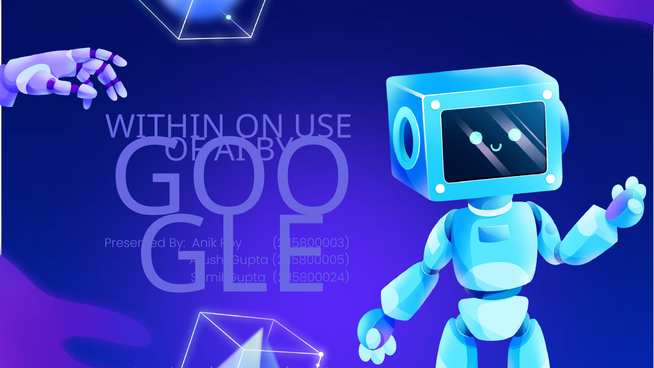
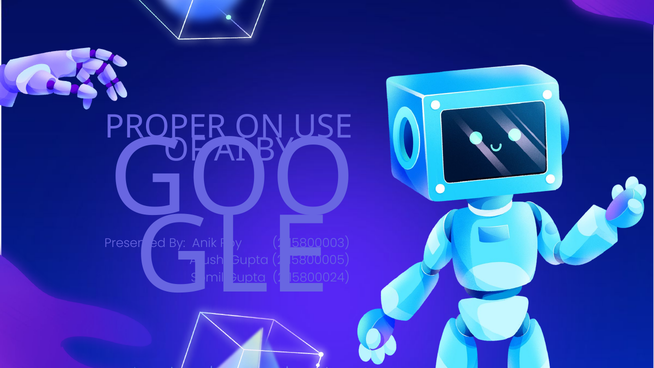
WITHIN: WITHIN -> PROPER
